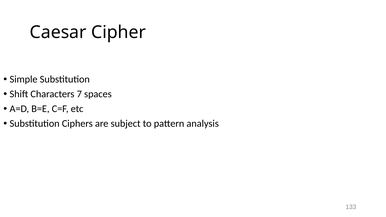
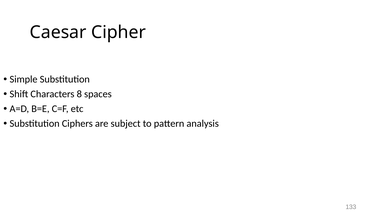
7: 7 -> 8
